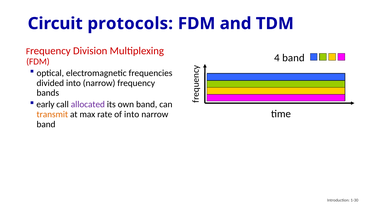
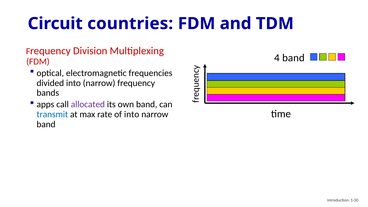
protocols: protocols -> countries
early: early -> apps
transmit colour: orange -> blue
